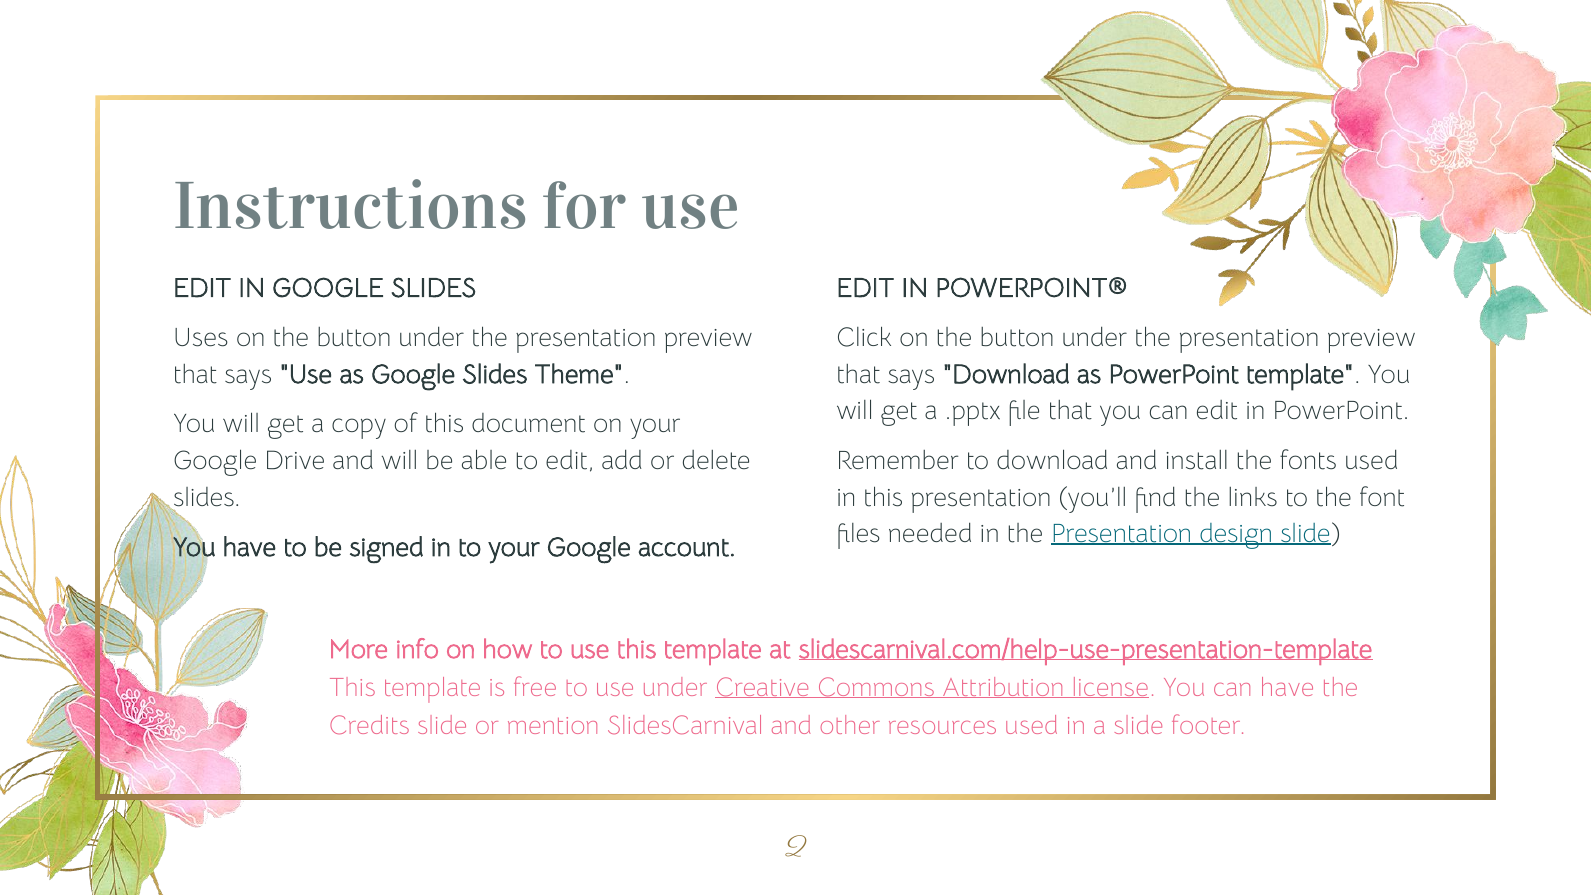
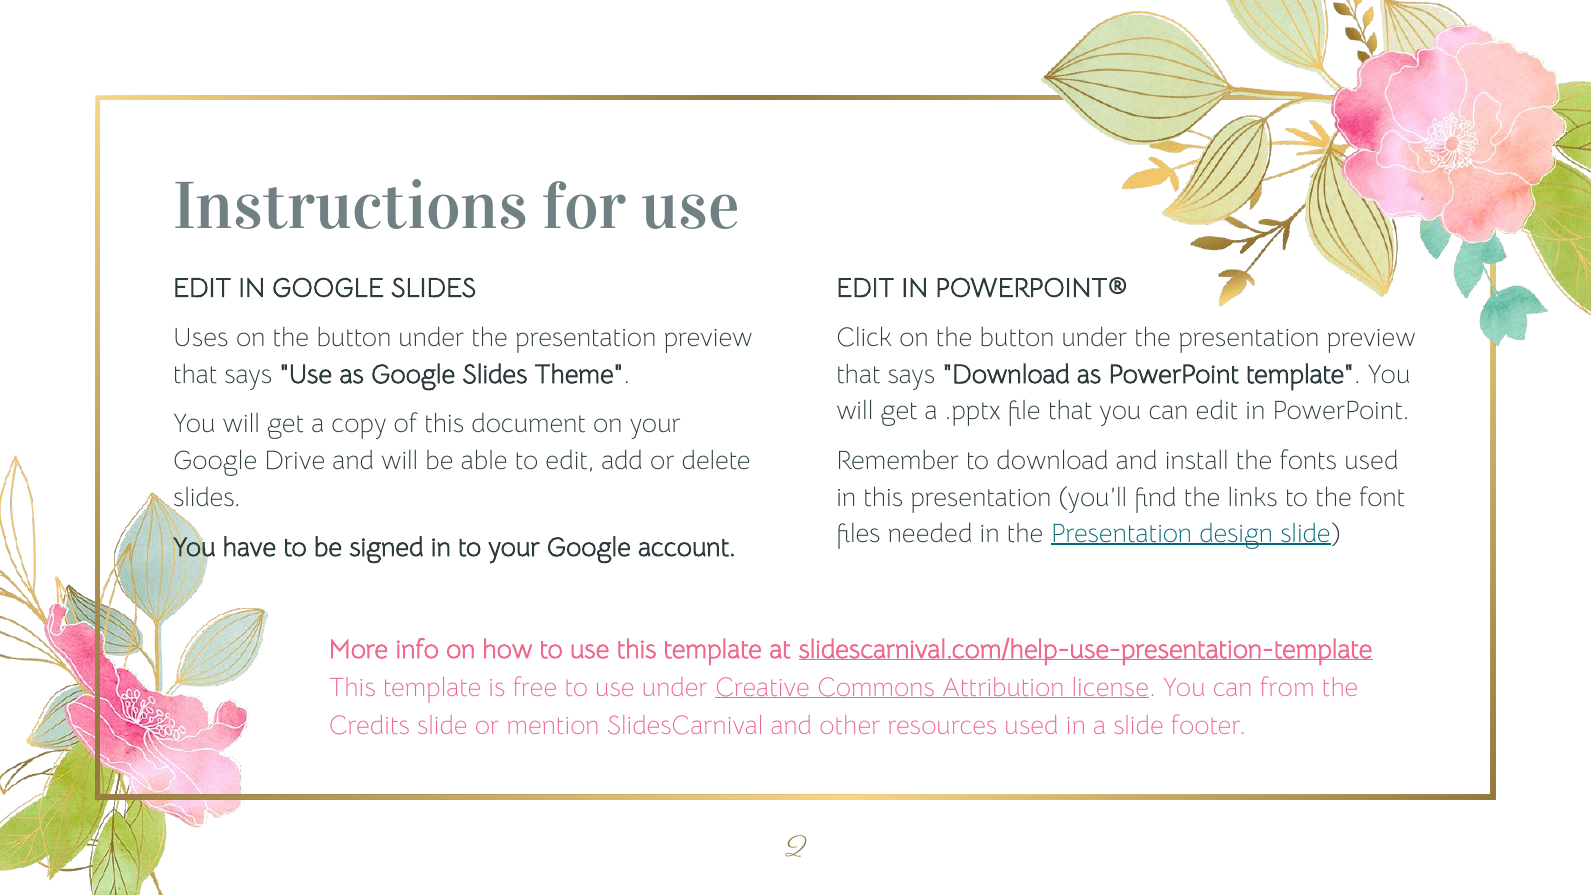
can have: have -> from
